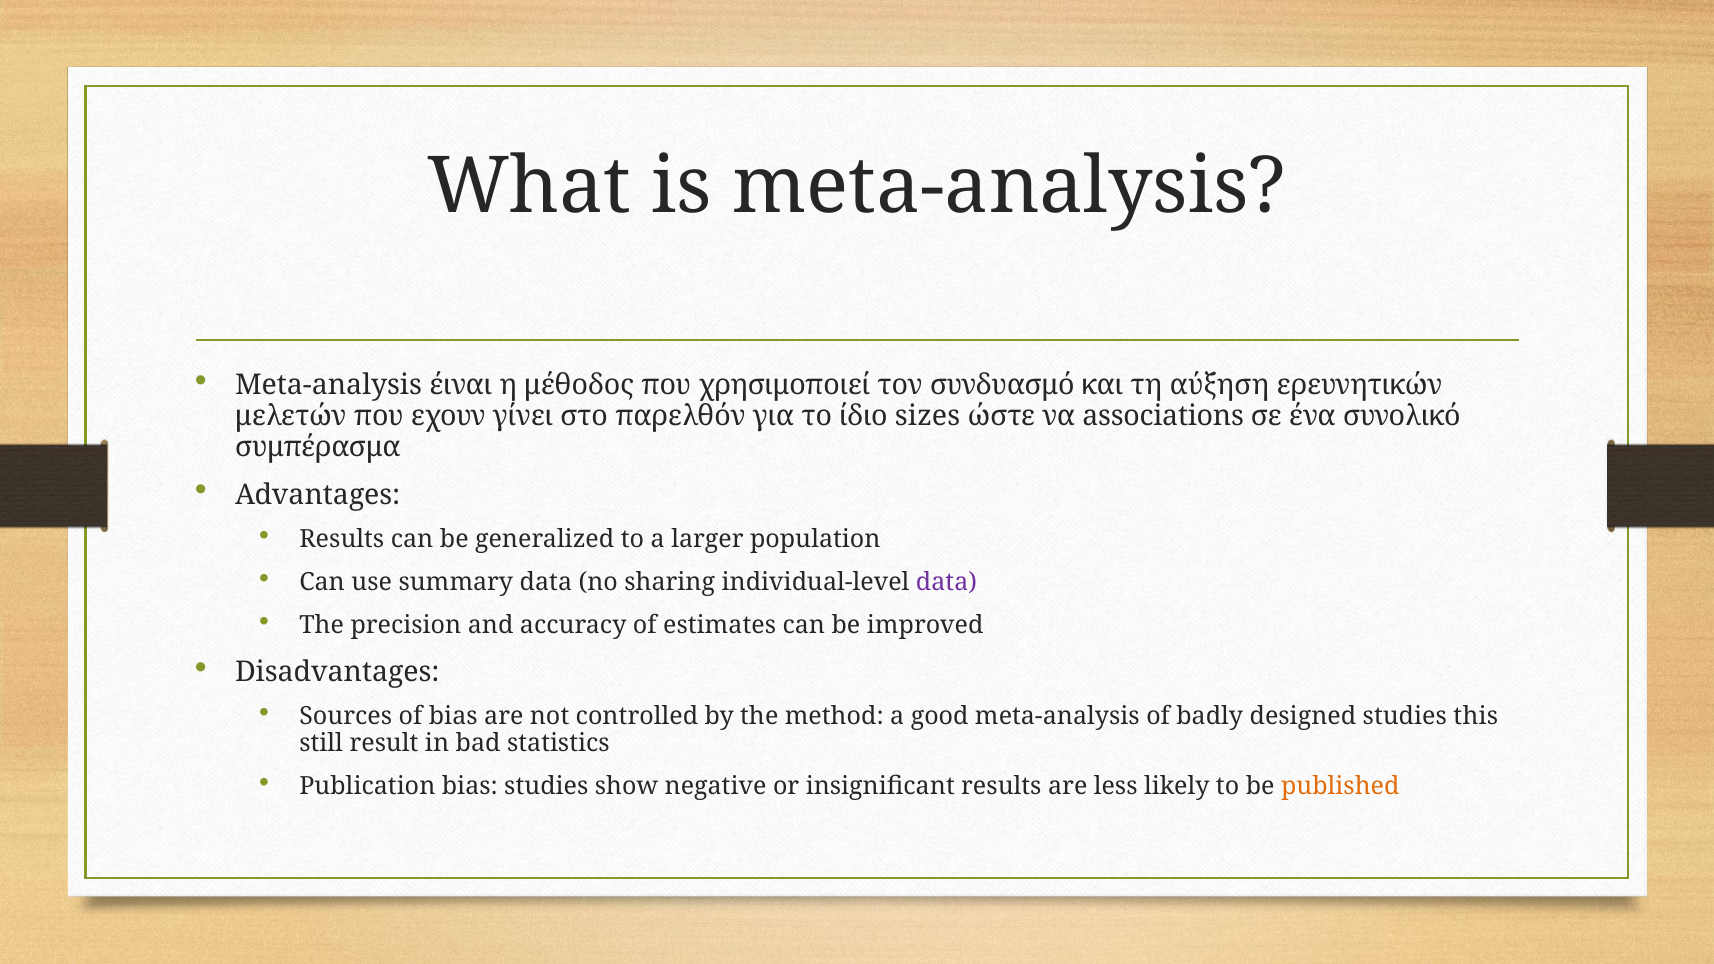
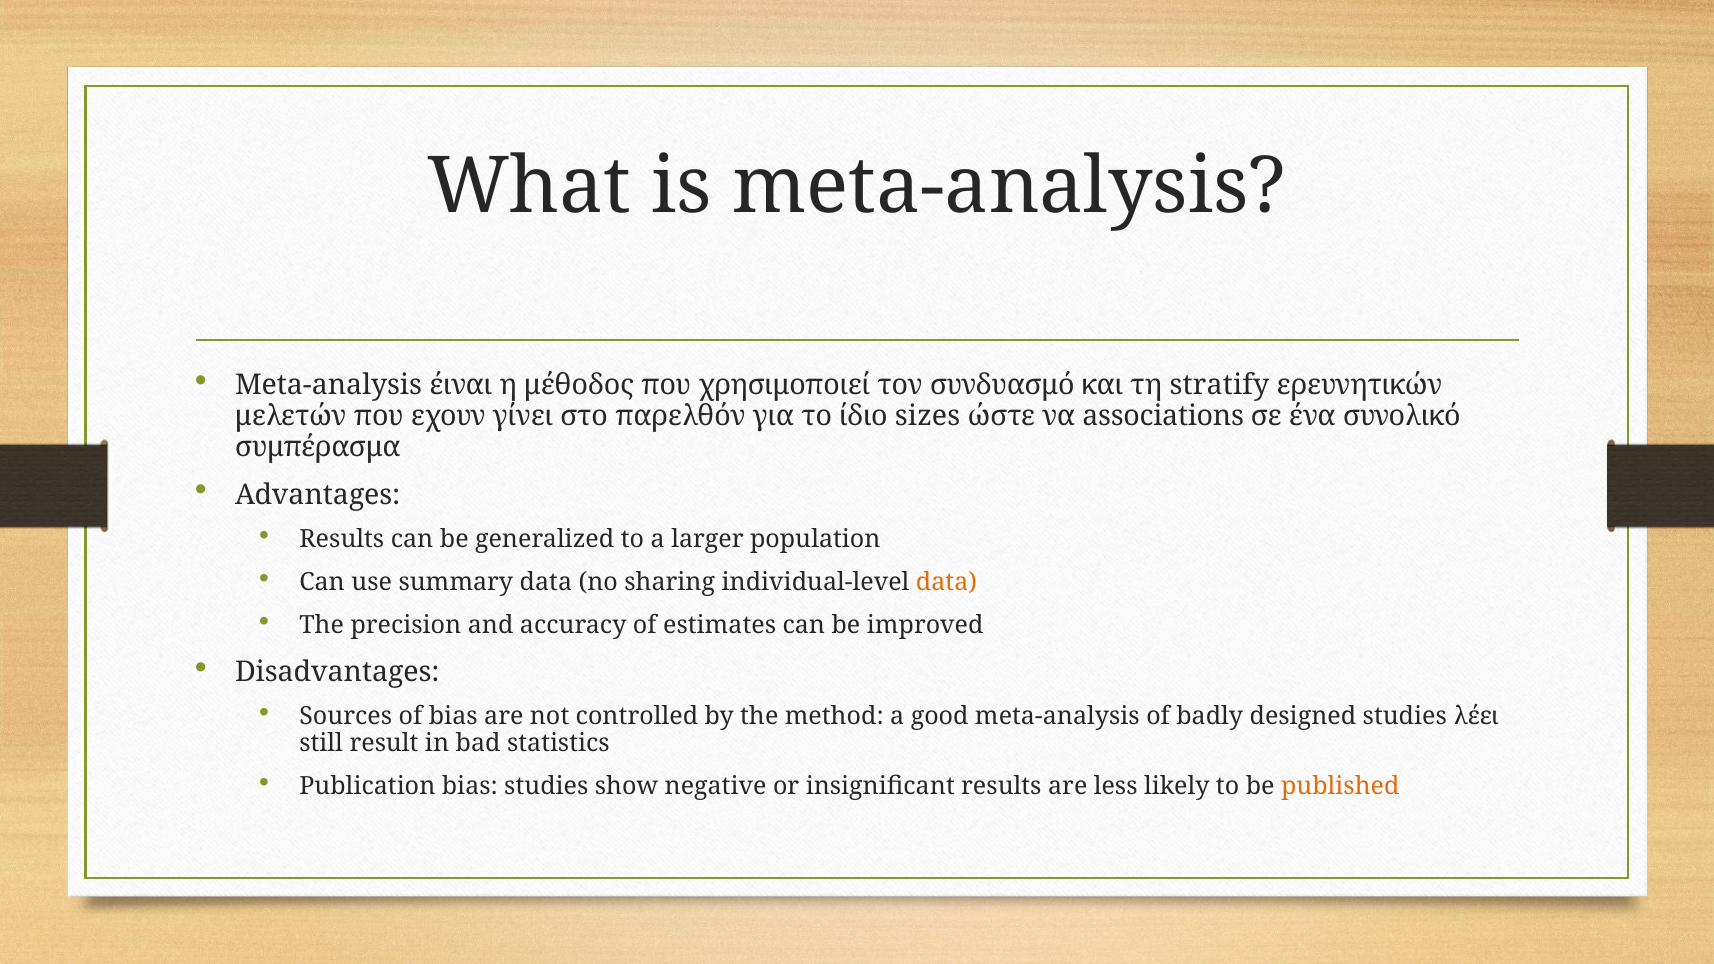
αύξηση: αύξηση -> stratify
data at (946, 582) colour: purple -> orange
this: this -> λέει
